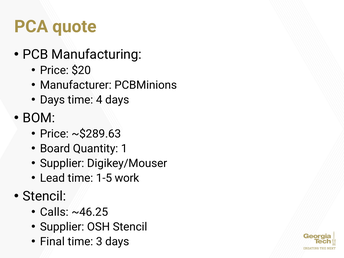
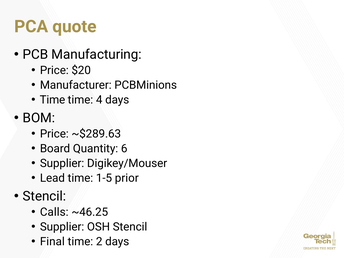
Days at (52, 100): Days -> Time
1: 1 -> 6
work: work -> prior
3: 3 -> 2
